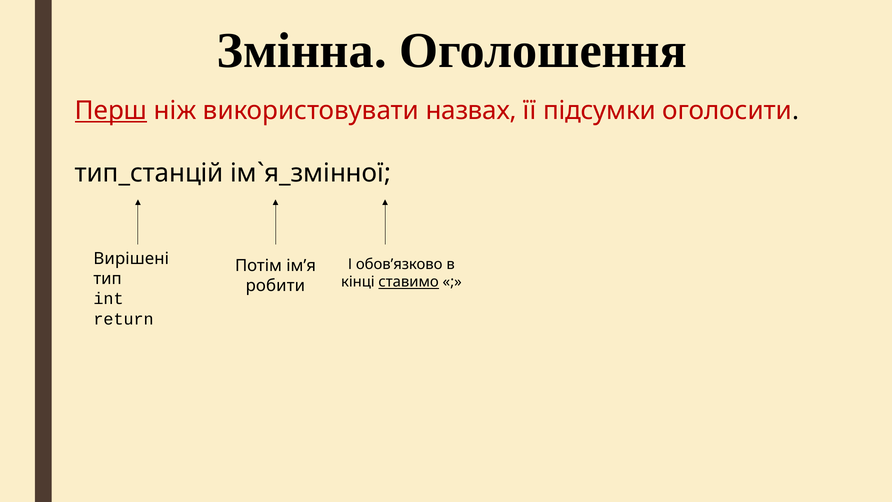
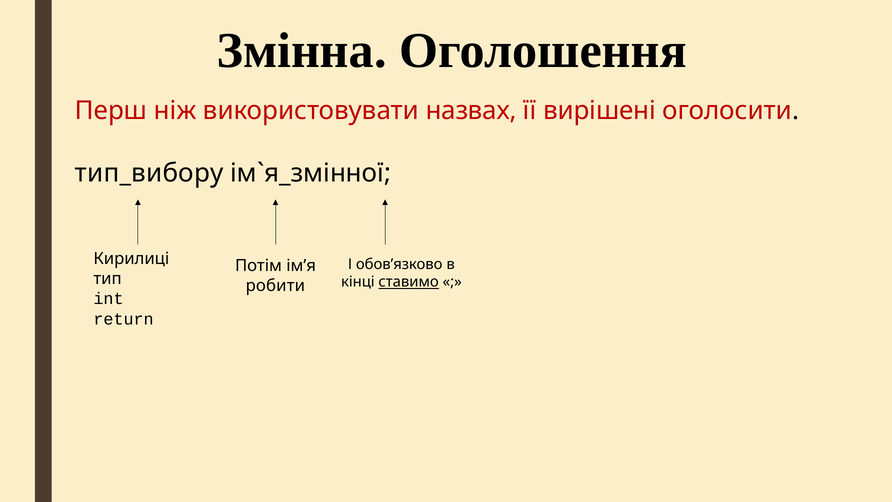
Перш underline: present -> none
підсумки: підсумки -> вирішені
тип_станцій: тип_станцій -> тип_вибору
Вирішені: Вирішені -> Кирилиці
